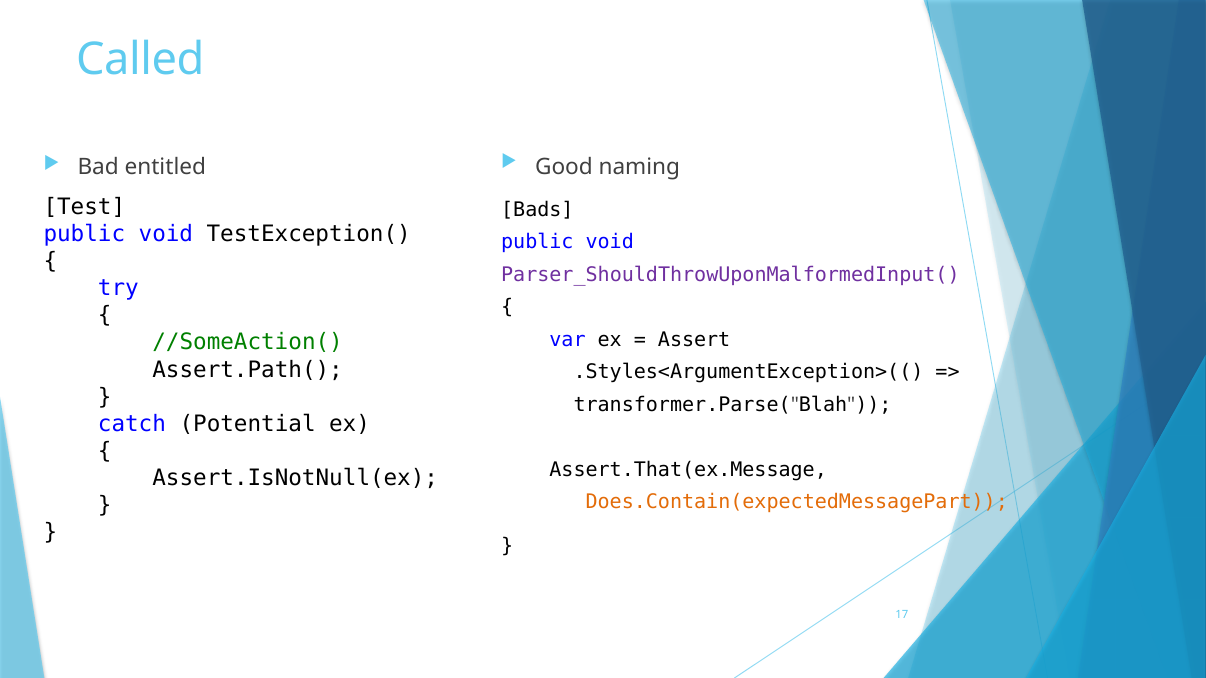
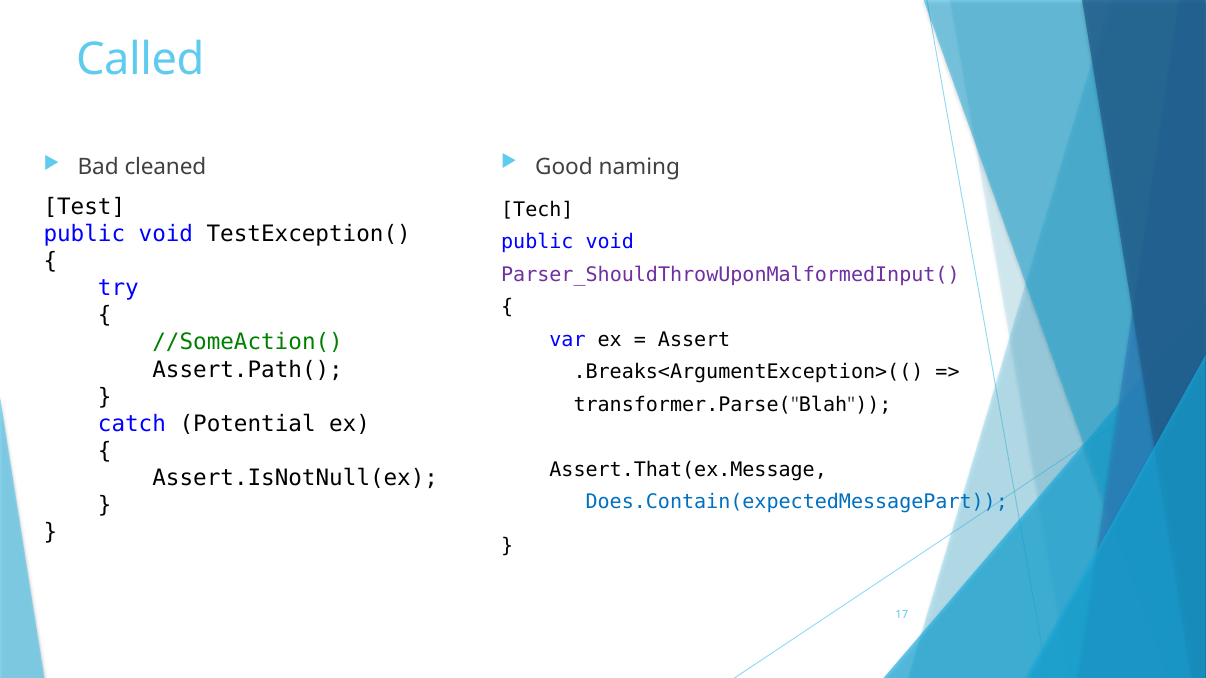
entitled: entitled -> cleaned
Bads: Bads -> Tech
.Styles<ArgumentException>((: .Styles<ArgumentException>(( -> .Breaks<ArgumentException>((
Does.Contain(expectedMessagePart colour: orange -> blue
